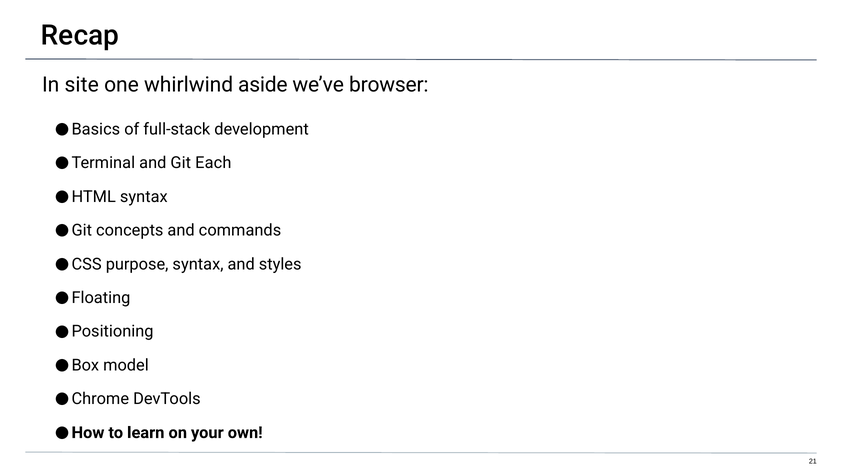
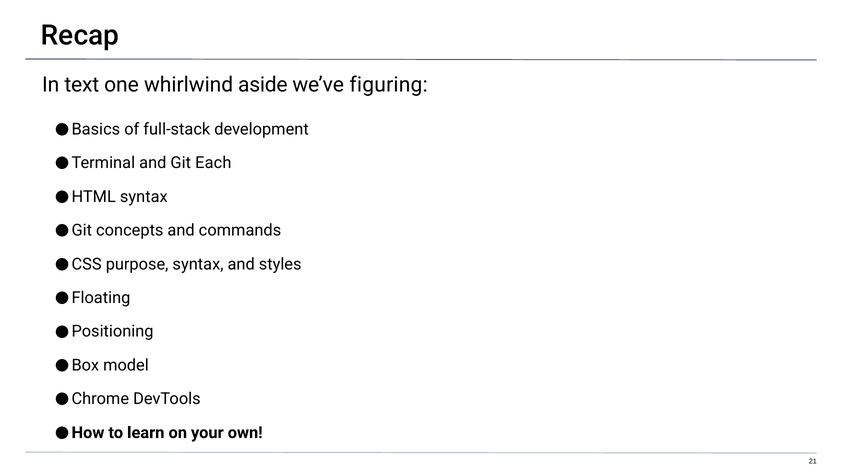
site: site -> text
browser: browser -> figuring
